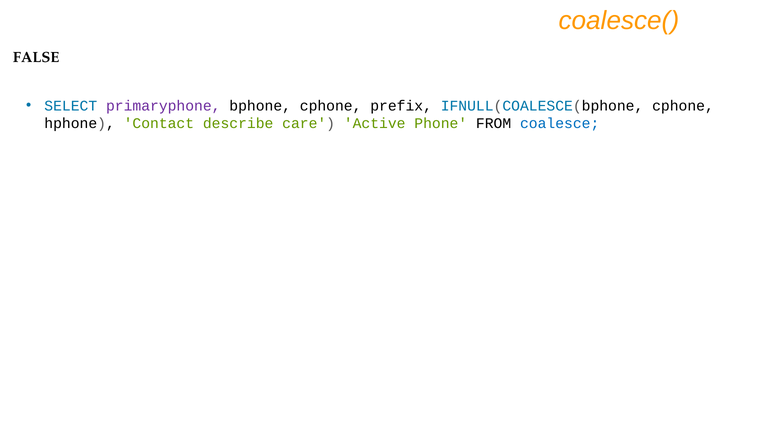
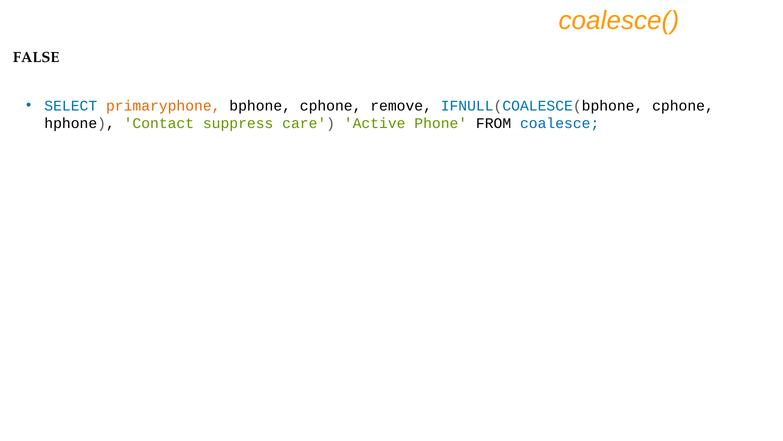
primaryphone colour: purple -> orange
prefix: prefix -> remove
describe: describe -> suppress
